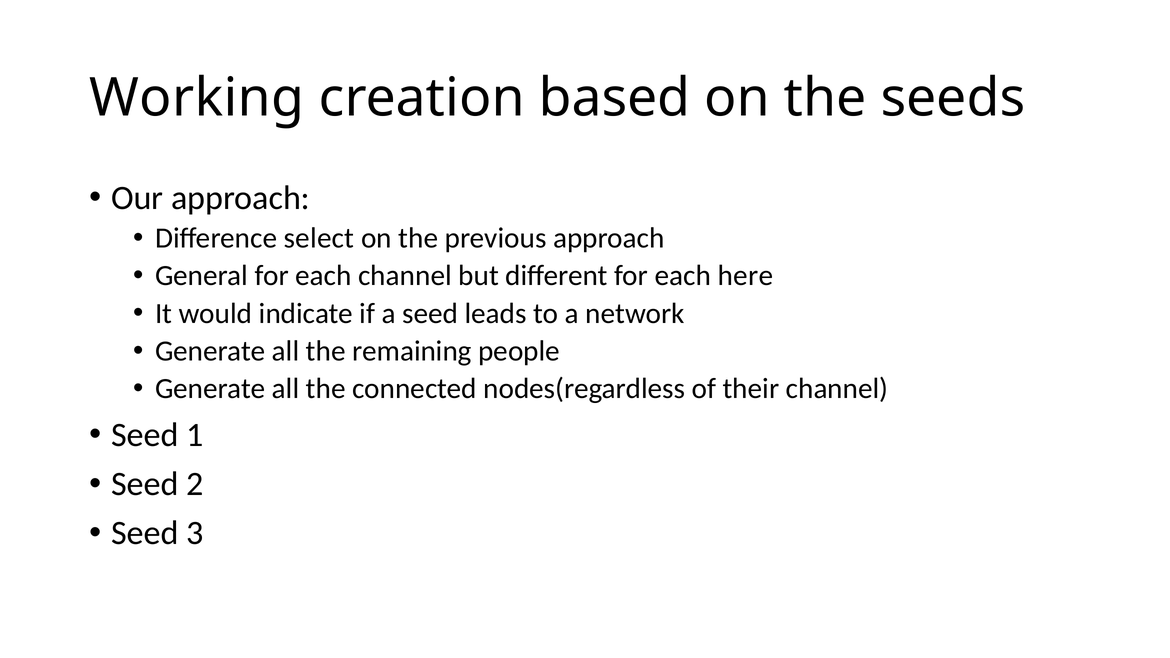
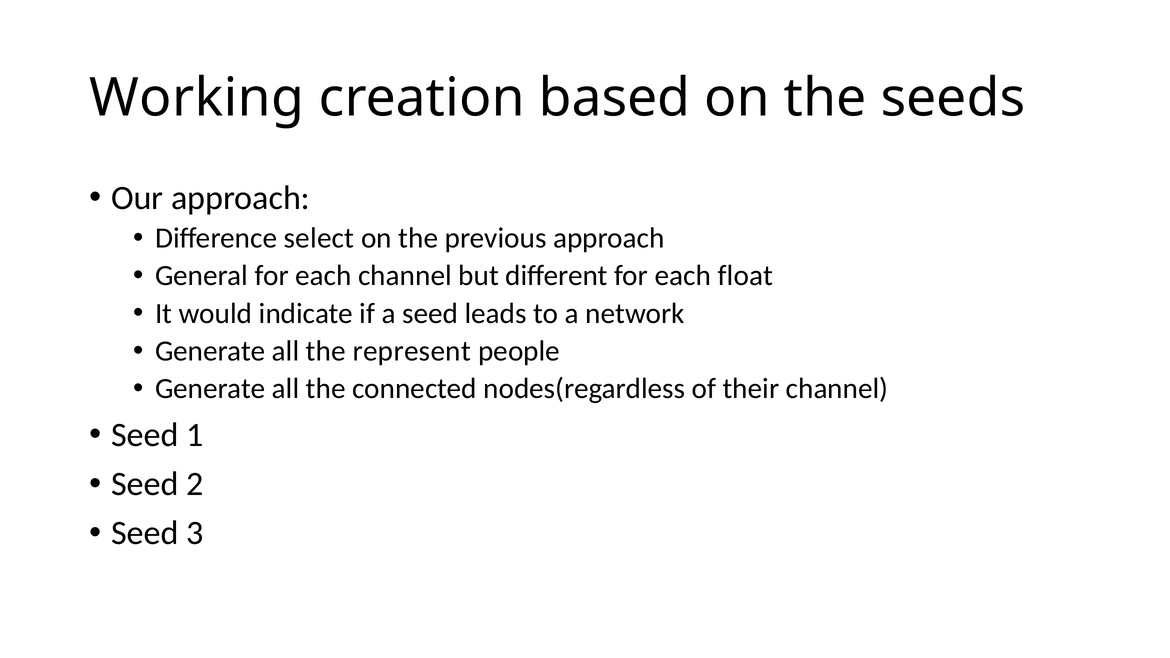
here: here -> float
remaining: remaining -> represent
